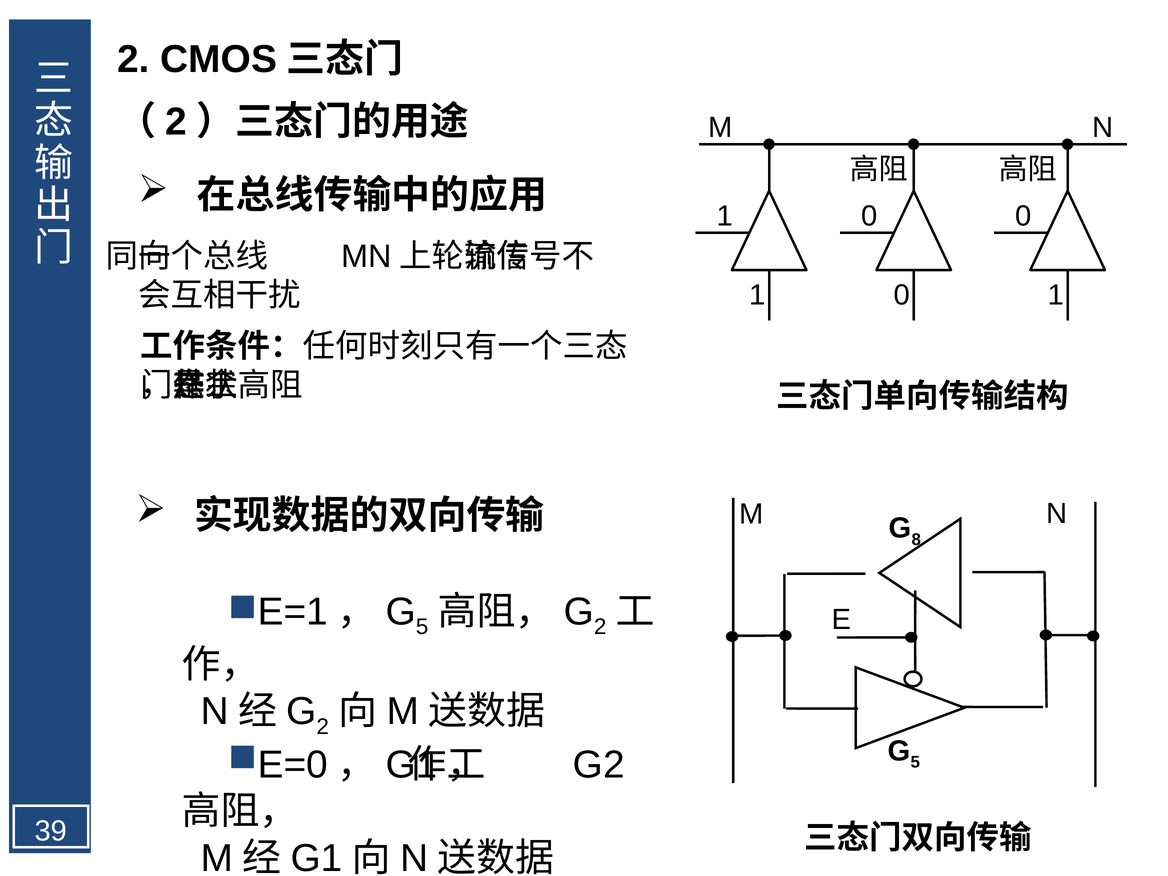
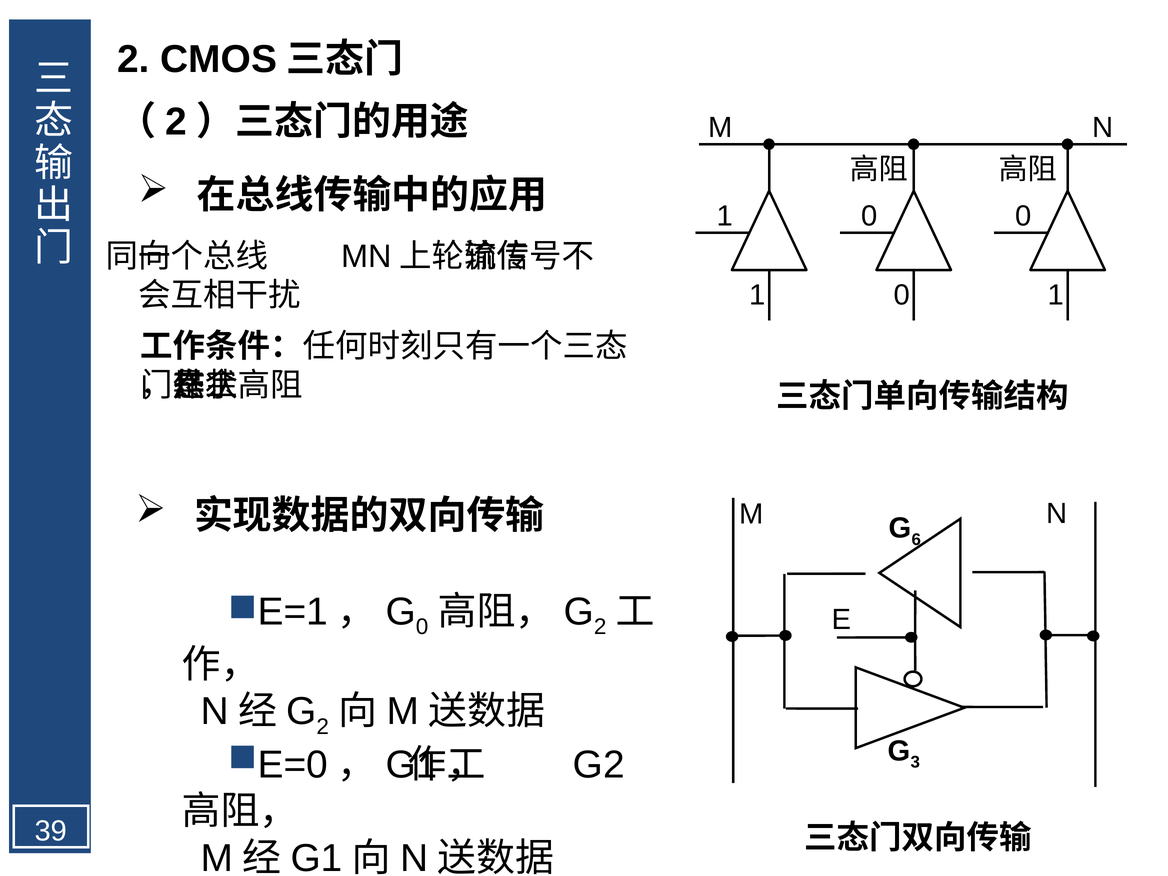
8: 8 -> 6
5 at (422, 627): 5 -> 0
5 at (915, 762): 5 -> 3
